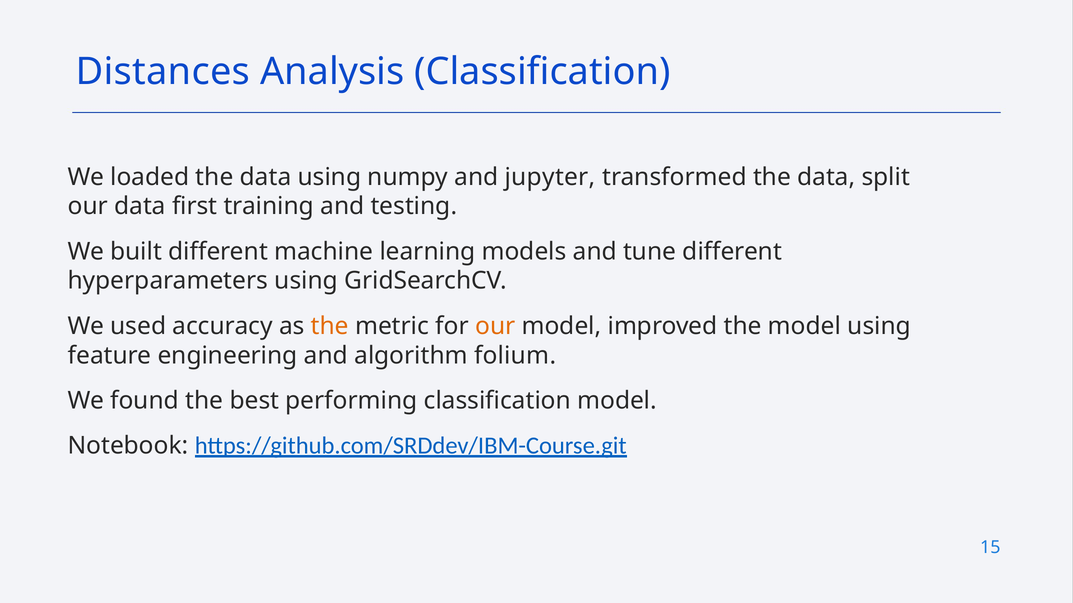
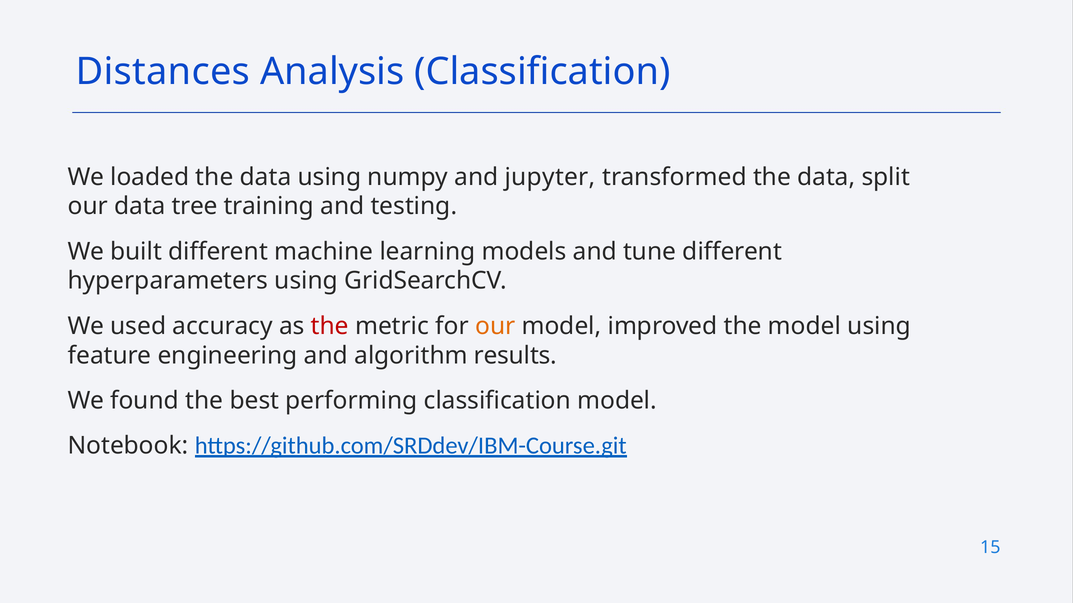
first: first -> tree
the at (330, 326) colour: orange -> red
folium: folium -> results
